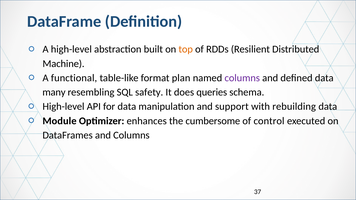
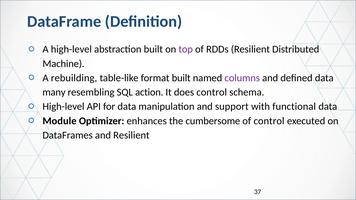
top colour: orange -> purple
functional: functional -> rebuilding
format plan: plan -> built
safety: safety -> action
does queries: queries -> control
rebuilding: rebuilding -> functional
and Columns: Columns -> Resilient
